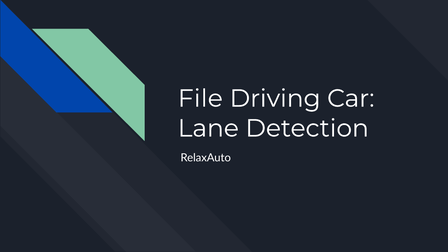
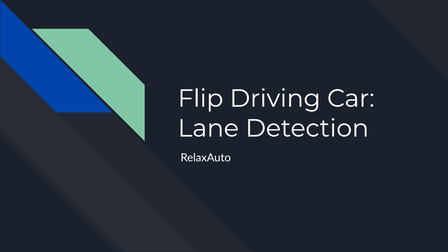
File: File -> Flip
